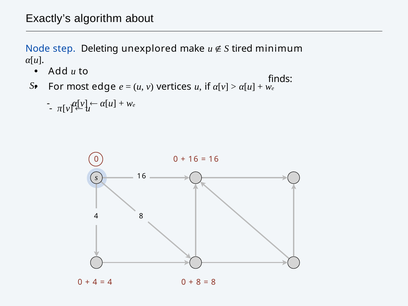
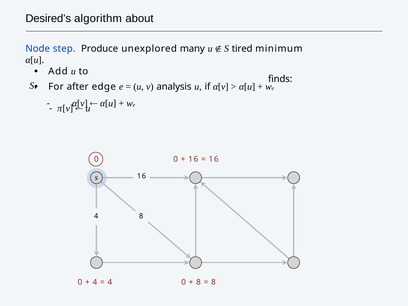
Exactly’s: Exactly’s -> Desired’s
Deleting: Deleting -> Produce
make: make -> many
most: most -> after
vertices: vertices -> analysis
